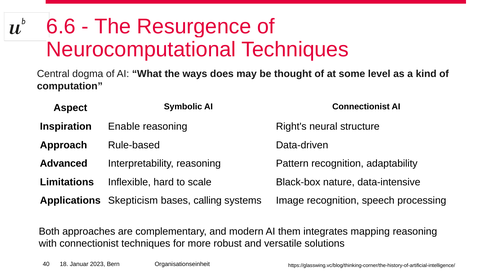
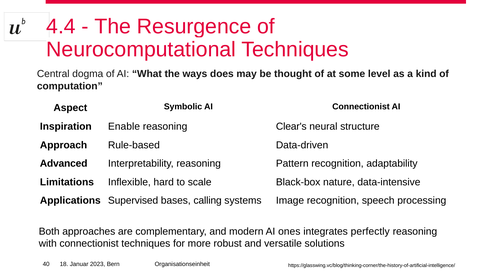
6.6: 6.6 -> 4.4
Right's: Right's -> Clear's
Skepticism: Skepticism -> Supervised
them: them -> ones
mapping: mapping -> perfectly
